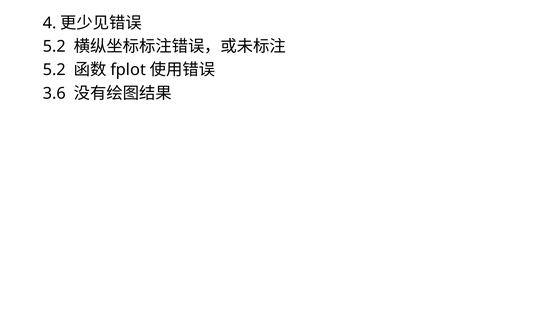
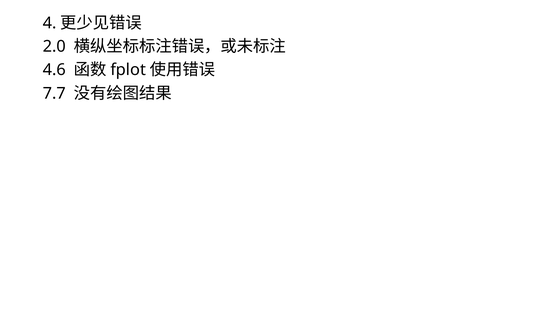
5.2 at (54, 46): 5.2 -> 2.0
5.2 at (54, 70): 5.2 -> 4.6
3.6: 3.6 -> 7.7
